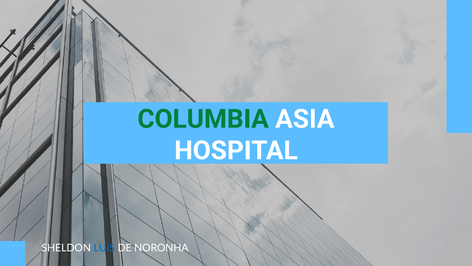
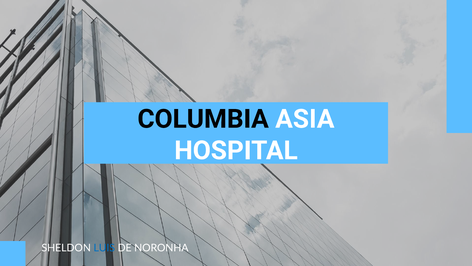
COLUMBIA colour: green -> black
